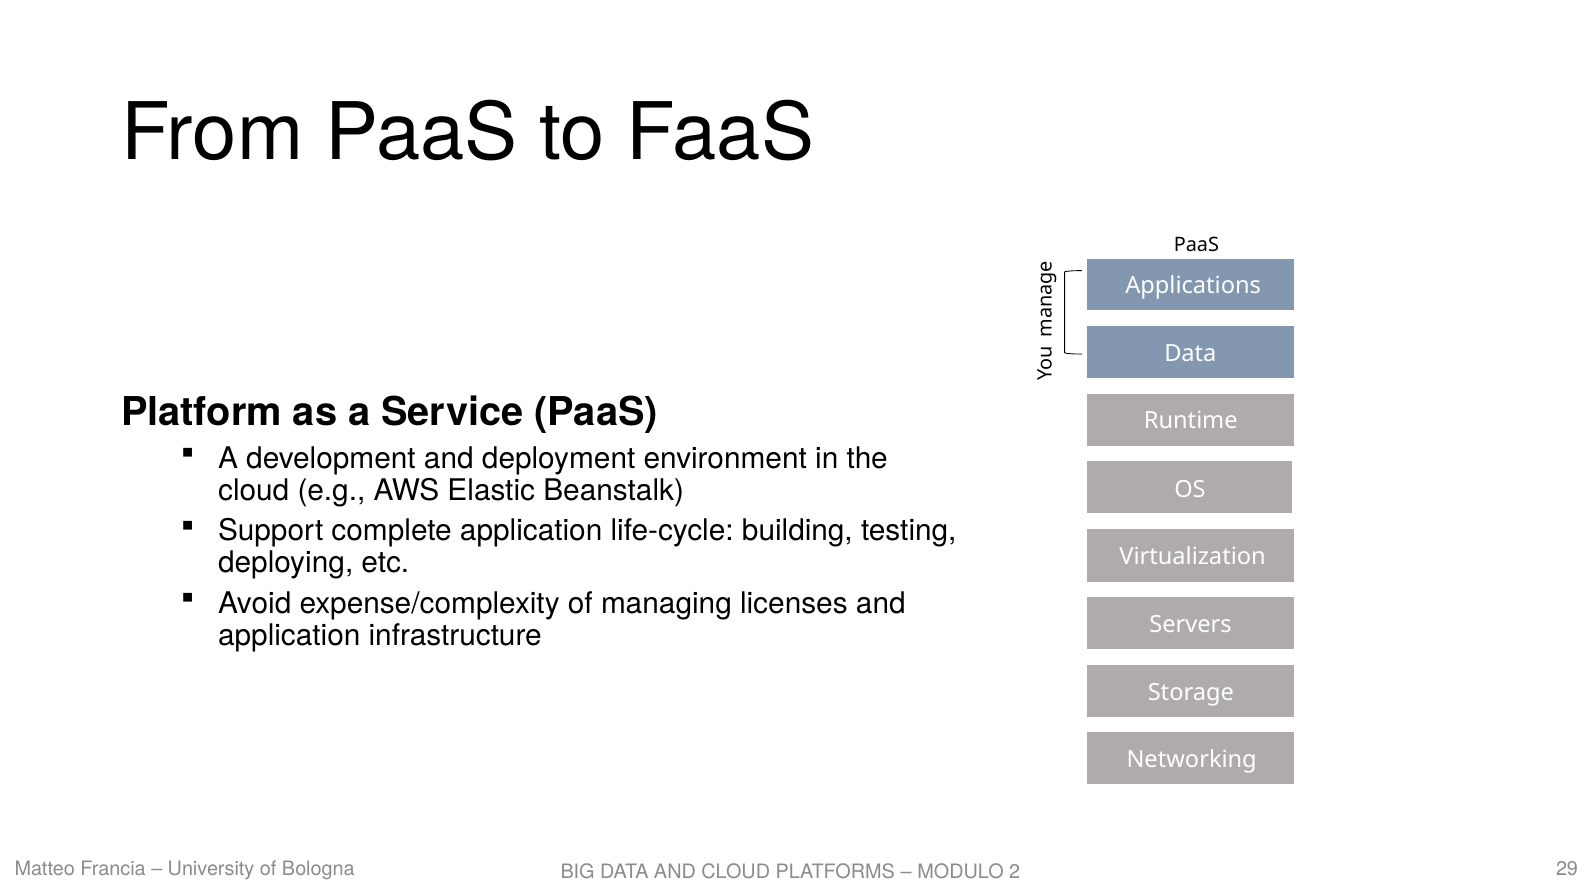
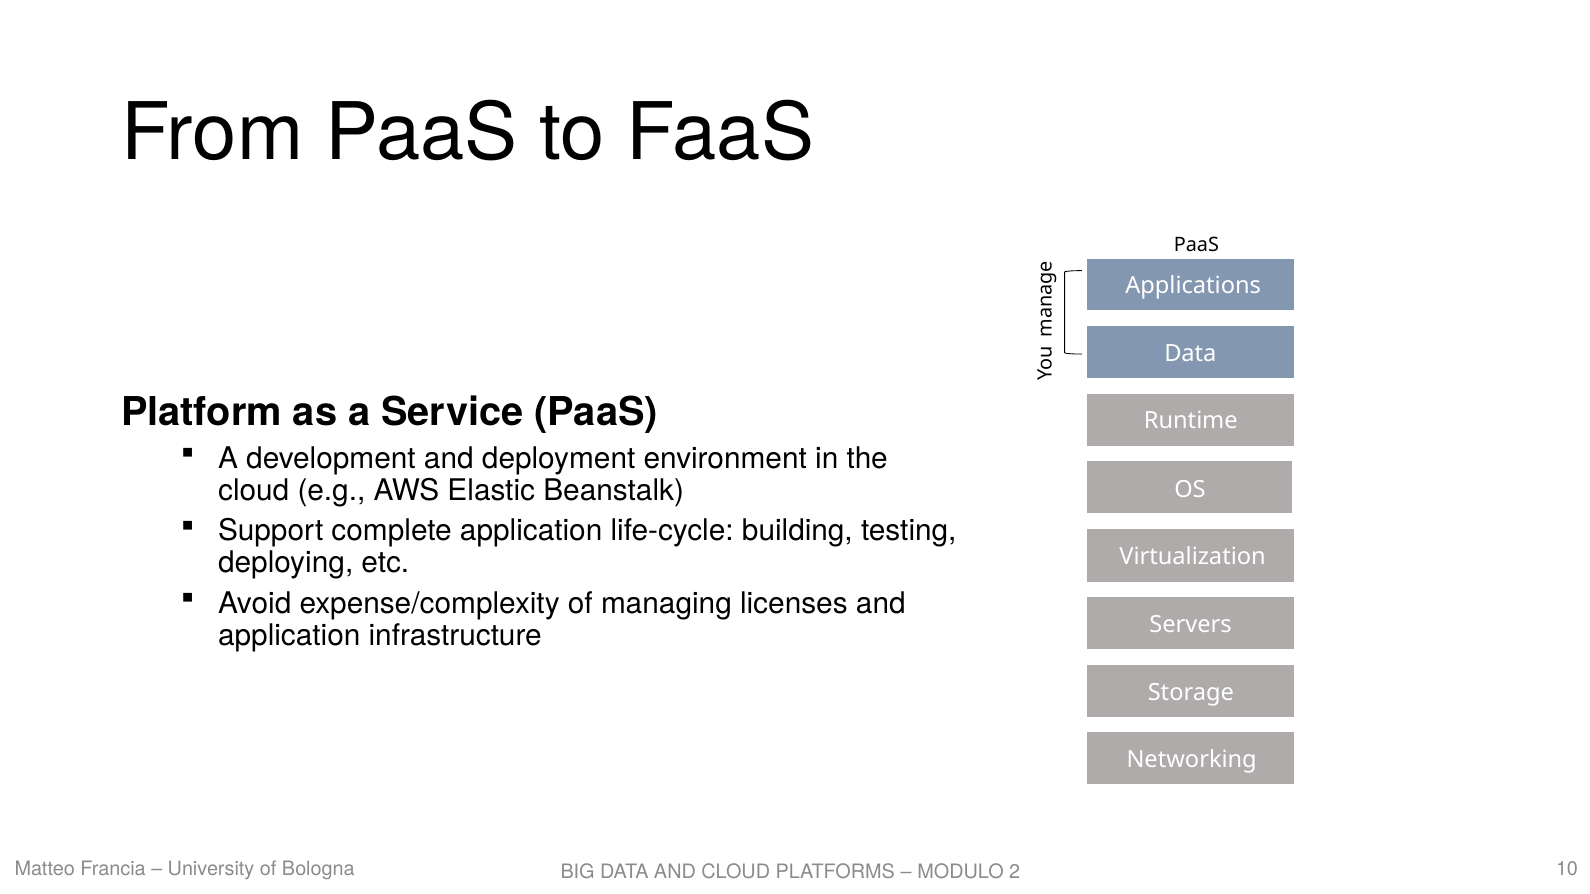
29: 29 -> 10
